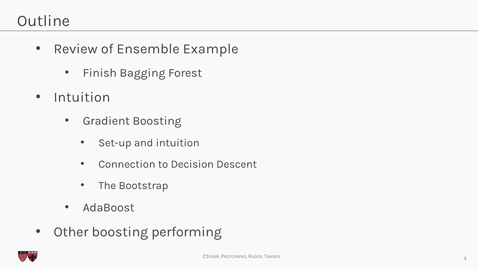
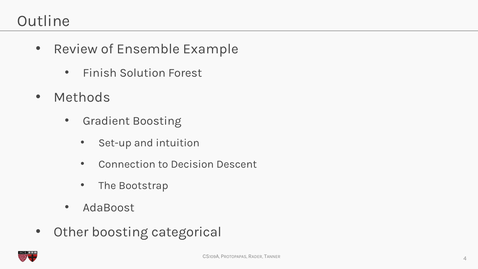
Bagging: Bagging -> Solution
Intuition at (82, 97): Intuition -> Methods
performing: performing -> categorical
